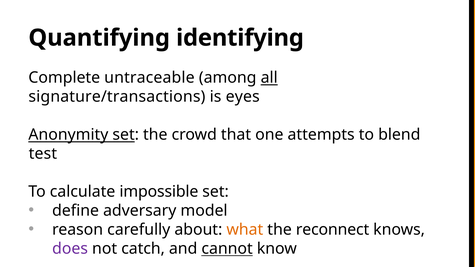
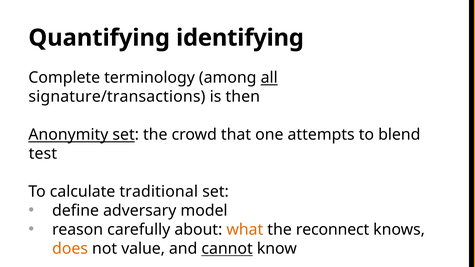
untraceable: untraceable -> terminology
eyes: eyes -> then
impossible: impossible -> traditional
does colour: purple -> orange
catch: catch -> value
